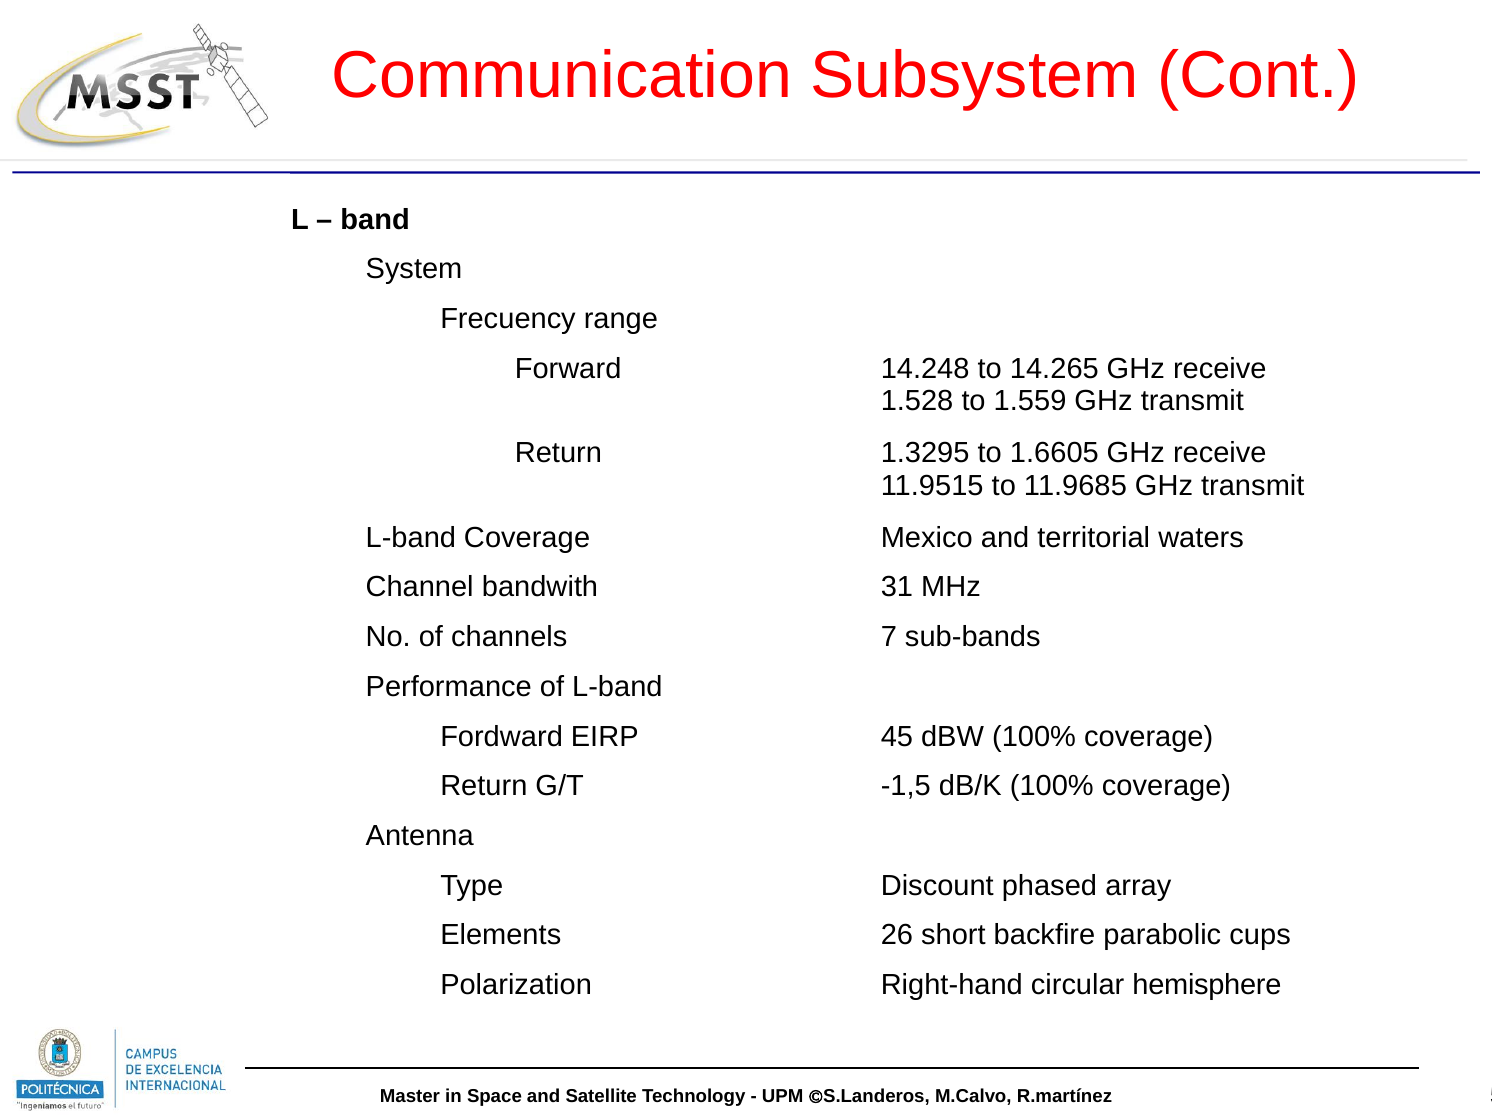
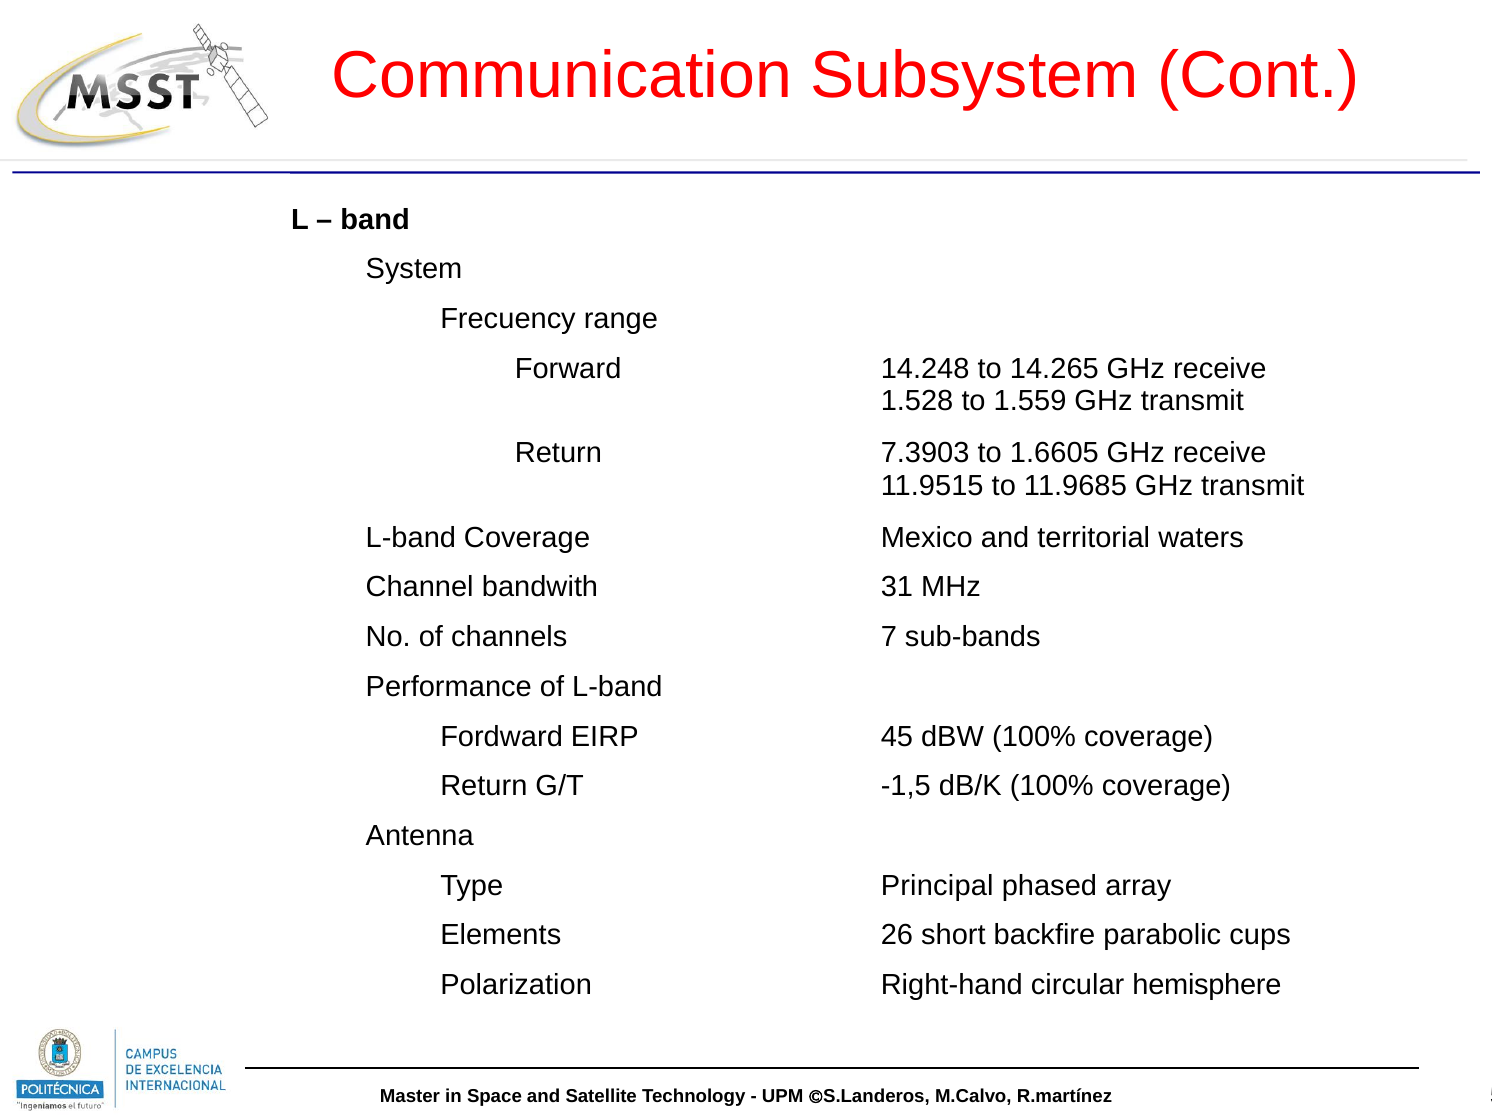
1.3295: 1.3295 -> 7.3903
Discount: Discount -> Principal
